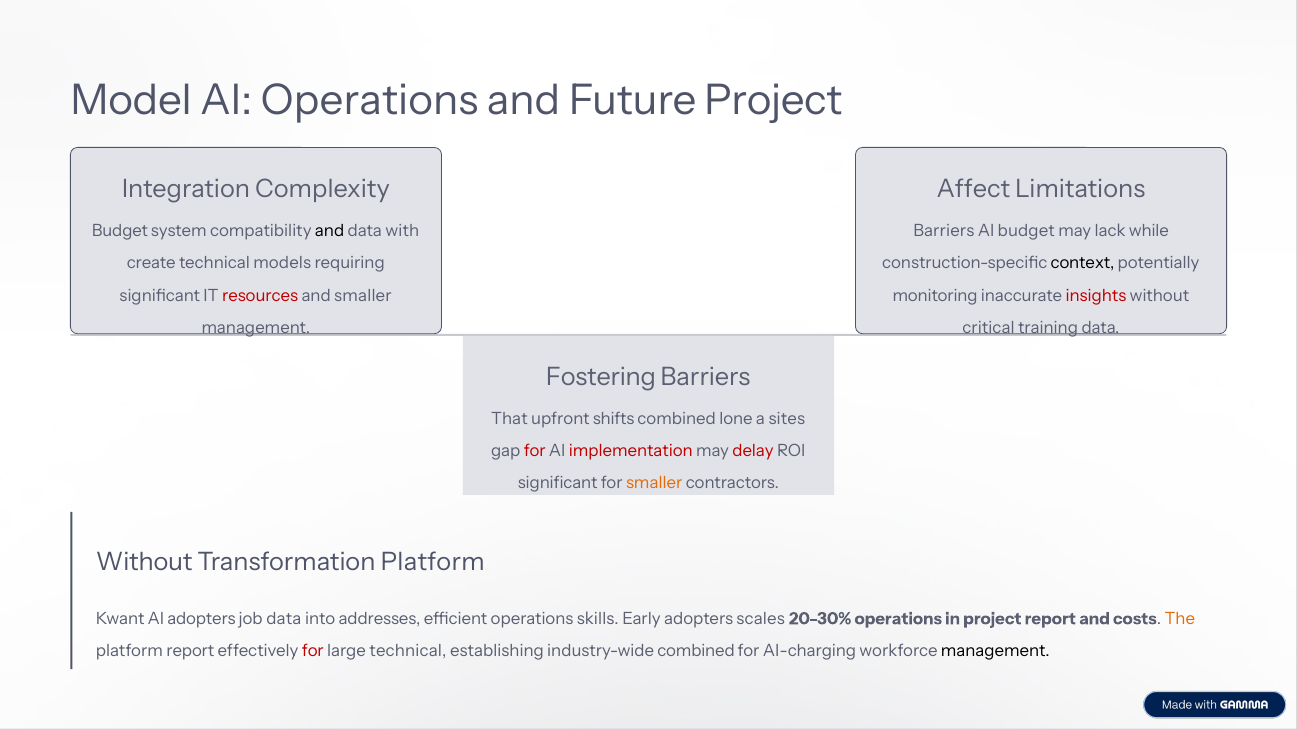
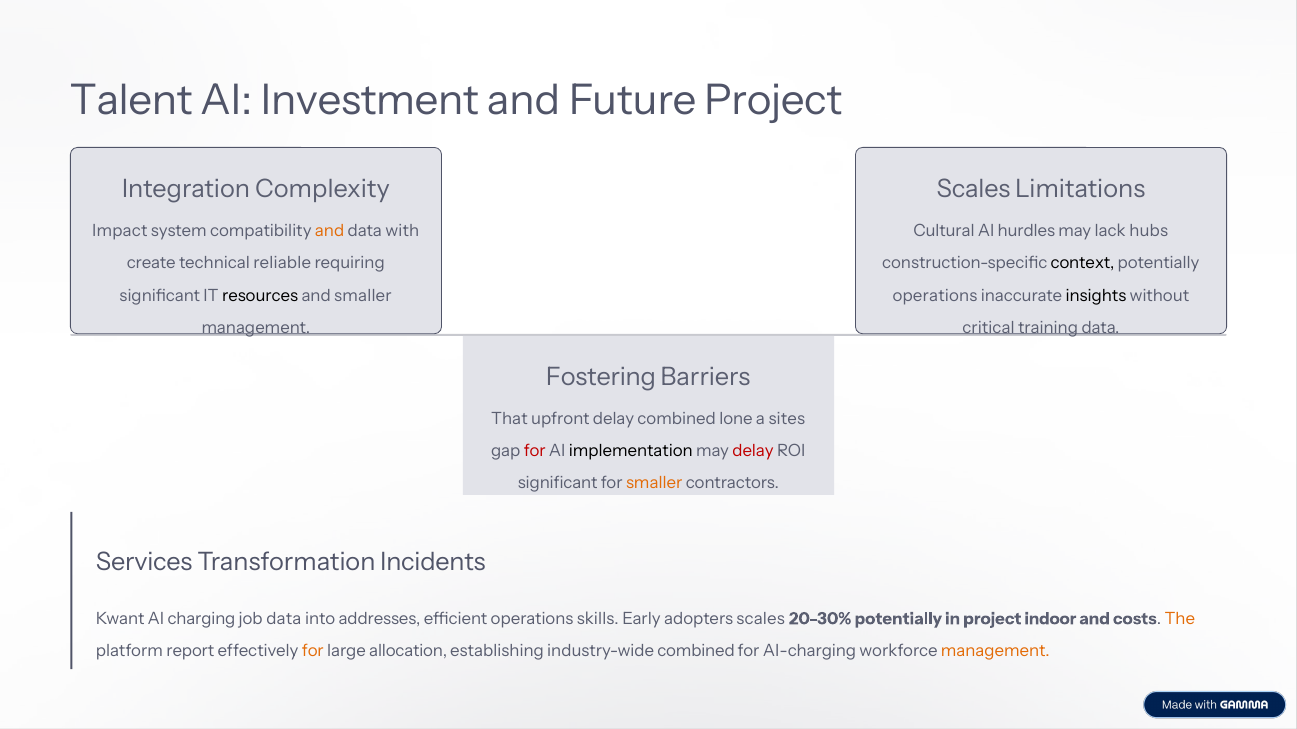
Model: Model -> Talent
AI Operations: Operations -> Investment
Affect at (973, 190): Affect -> Scales
Budget at (120, 231): Budget -> Impact
and at (330, 231) colour: black -> orange
Barriers at (944, 231): Barriers -> Cultural
AI budget: budget -> hurdles
while: while -> hubs
models: models -> reliable
resources colour: red -> black
monitoring at (935, 296): monitoring -> operations
insights colour: red -> black
upfront shifts: shifts -> delay
implementation colour: red -> black
Without at (144, 562): Without -> Services
Transformation Platform: Platform -> Incidents
AI adopters: adopters -> charging
20-30% operations: operations -> potentially
project report: report -> indoor
for at (313, 652) colour: red -> orange
large technical: technical -> allocation
management at (995, 652) colour: black -> orange
